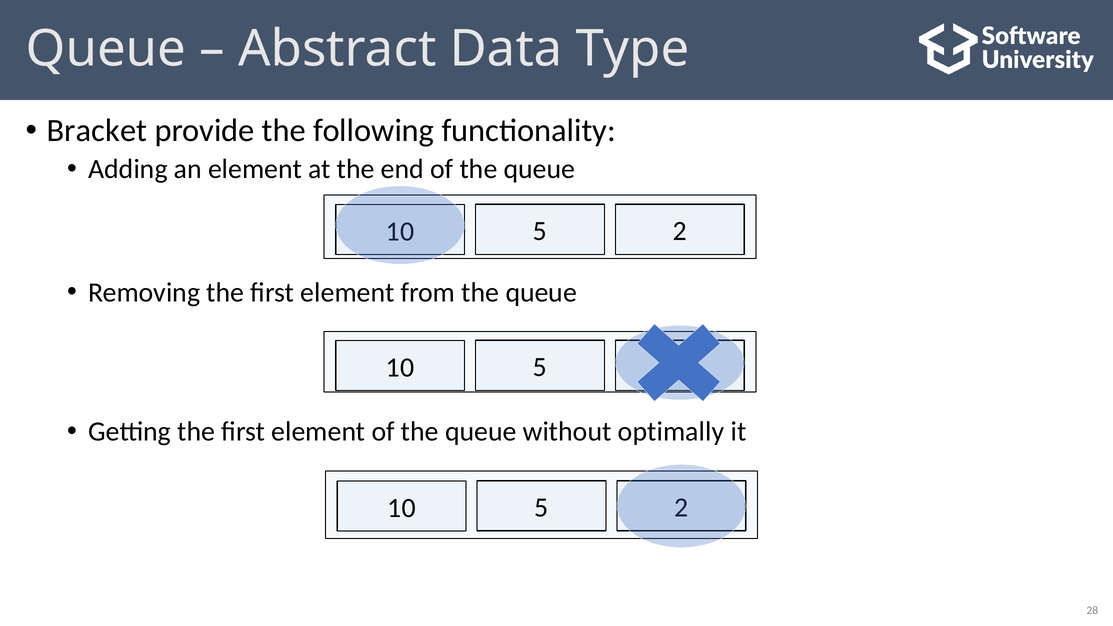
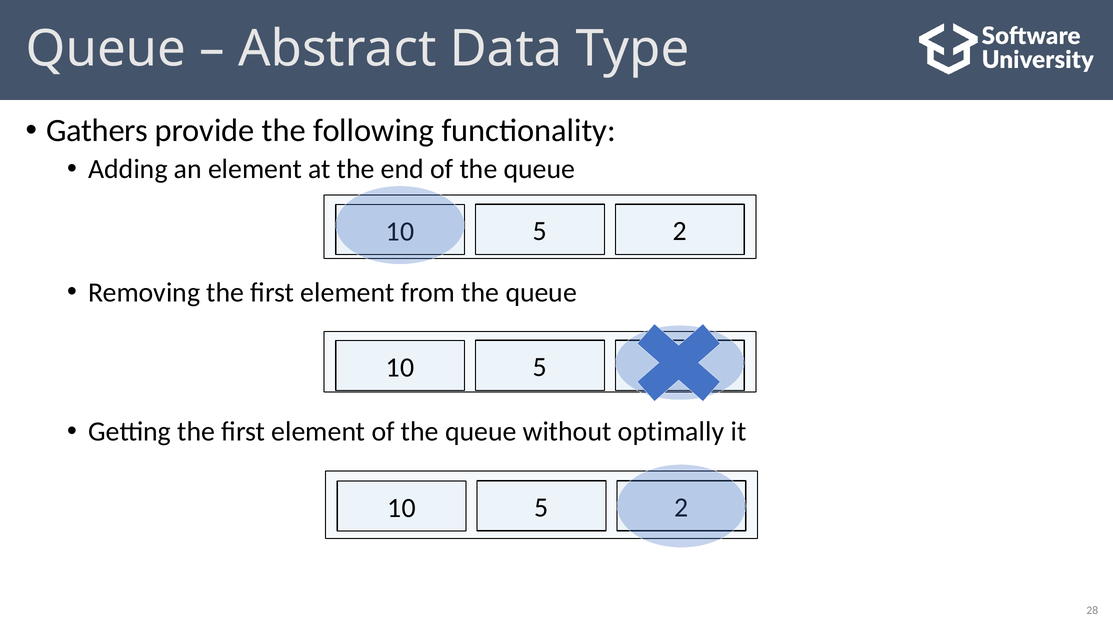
Bracket: Bracket -> Gathers
